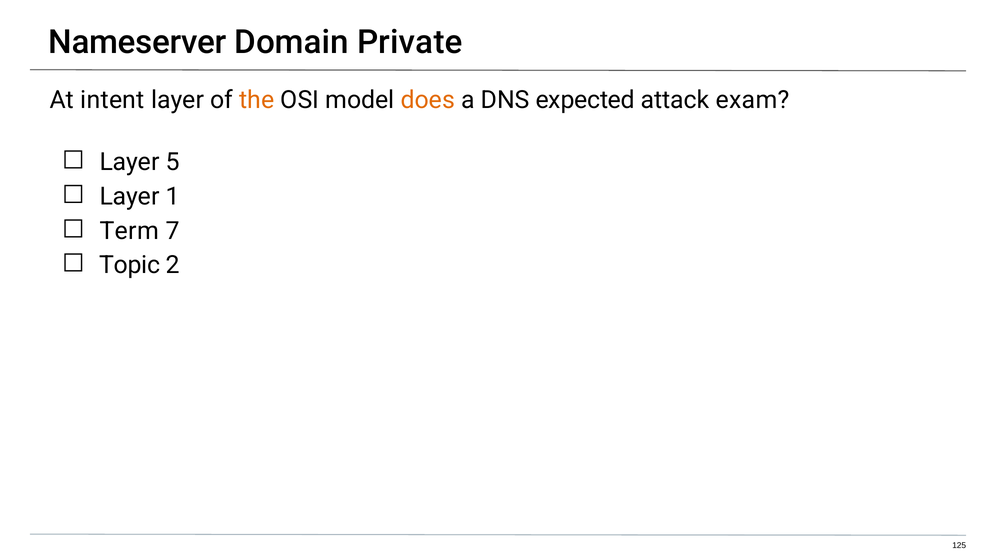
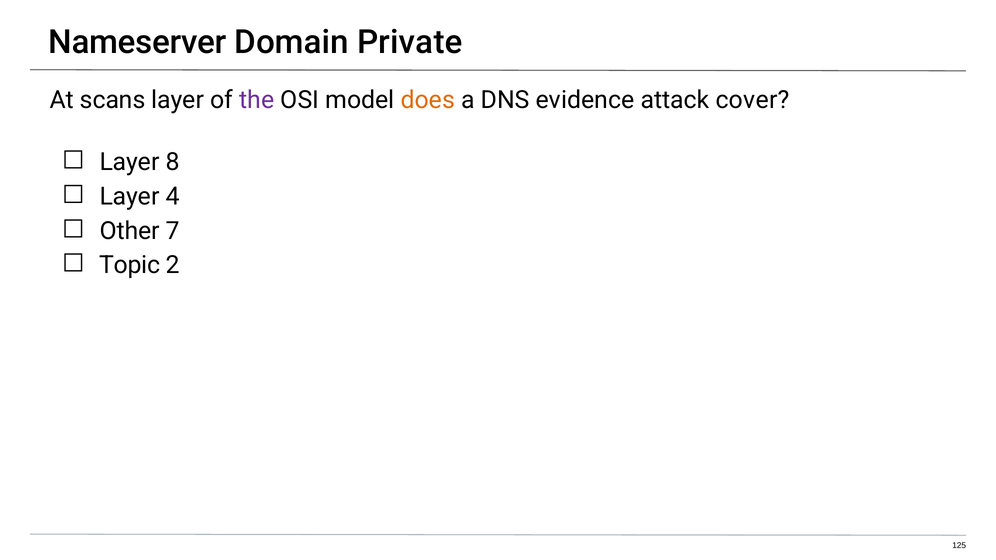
intent: intent -> scans
the colour: orange -> purple
expected: expected -> evidence
exam: exam -> cover
5: 5 -> 8
1: 1 -> 4
Term: Term -> Other
